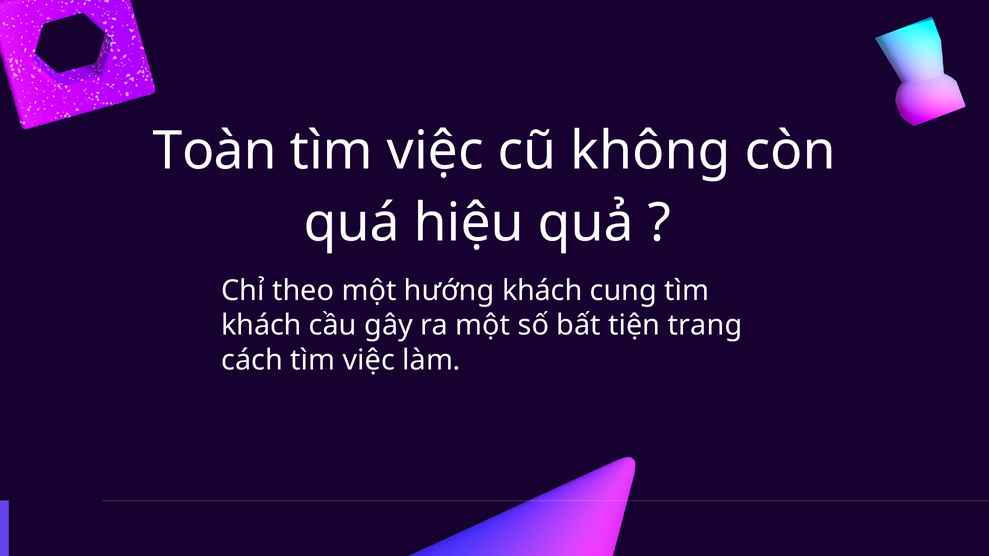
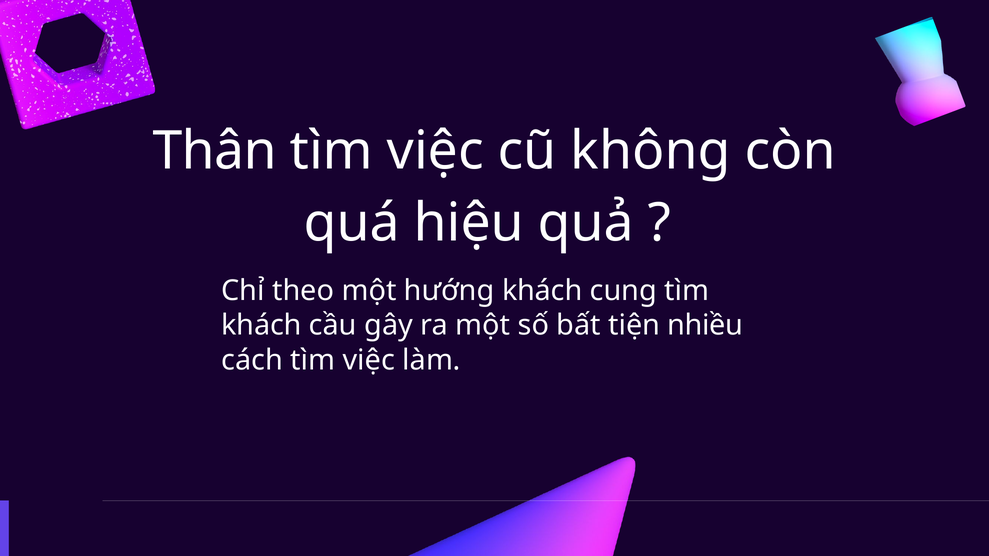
Toàn: Toàn -> Thân
trang: trang -> nhiều
